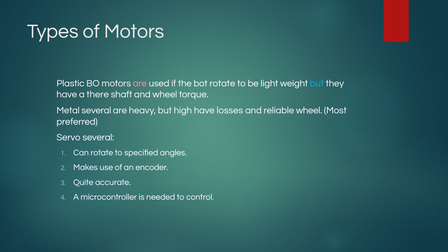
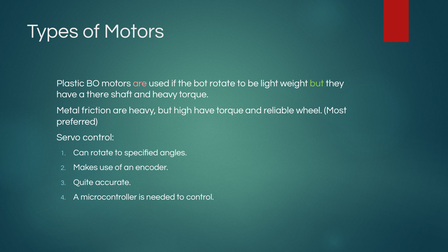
but at (317, 83) colour: light blue -> light green
and wheel: wheel -> heavy
Metal several: several -> friction
have losses: losses -> torque
Servo several: several -> control
